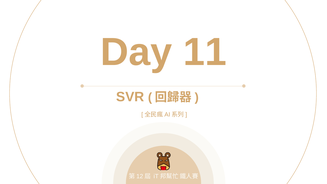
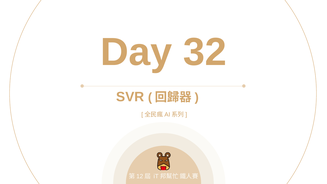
11: 11 -> 32
